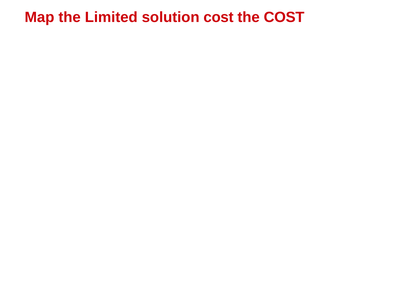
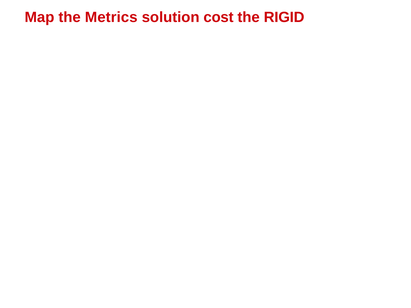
Limited: Limited -> Metrics
the COST: COST -> RIGID
